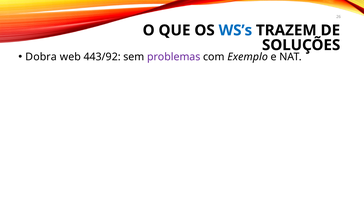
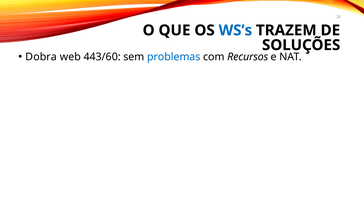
443/92: 443/92 -> 443/60
problemas colour: purple -> blue
Exemplo: Exemplo -> Recursos
